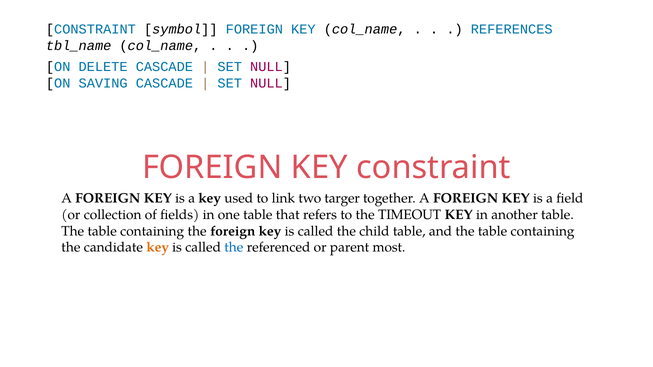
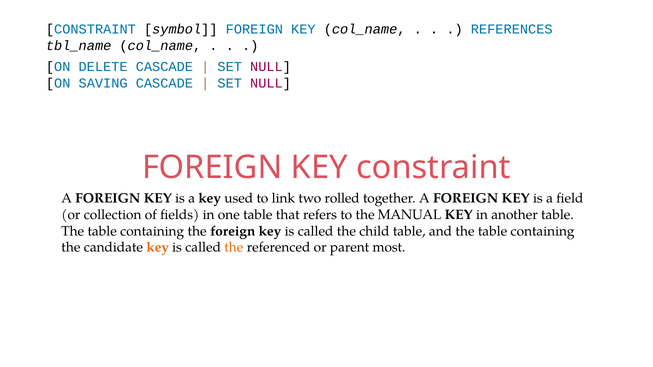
targer: targer -> rolled
TIMEOUT: TIMEOUT -> MANUAL
the at (234, 248) colour: blue -> orange
